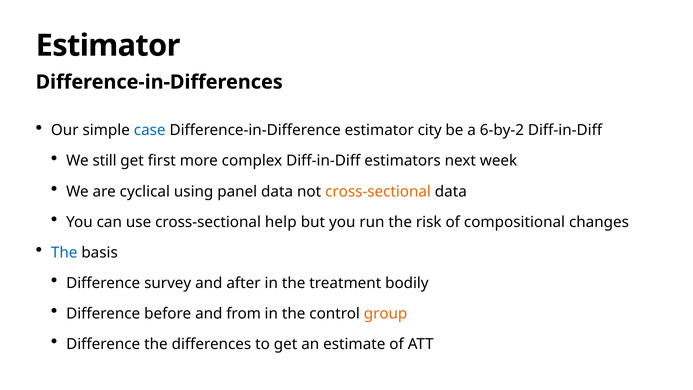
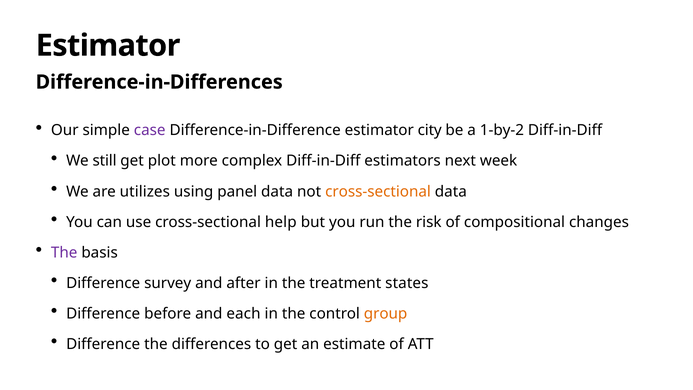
case colour: blue -> purple
6-by-2: 6-by-2 -> 1-by-2
first: first -> plot
cyclical: cyclical -> utilizes
The at (64, 252) colour: blue -> purple
bodily: bodily -> states
from: from -> each
